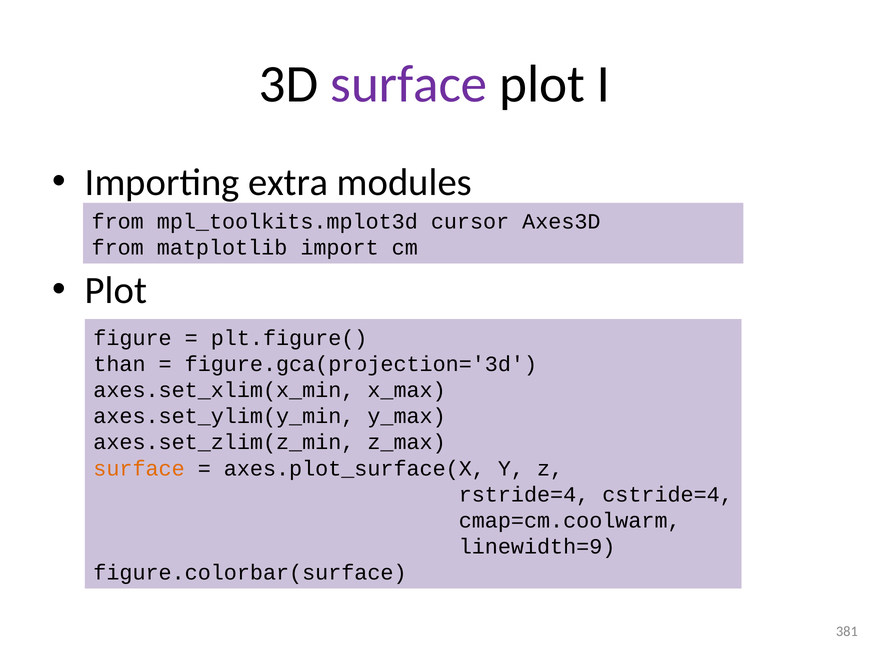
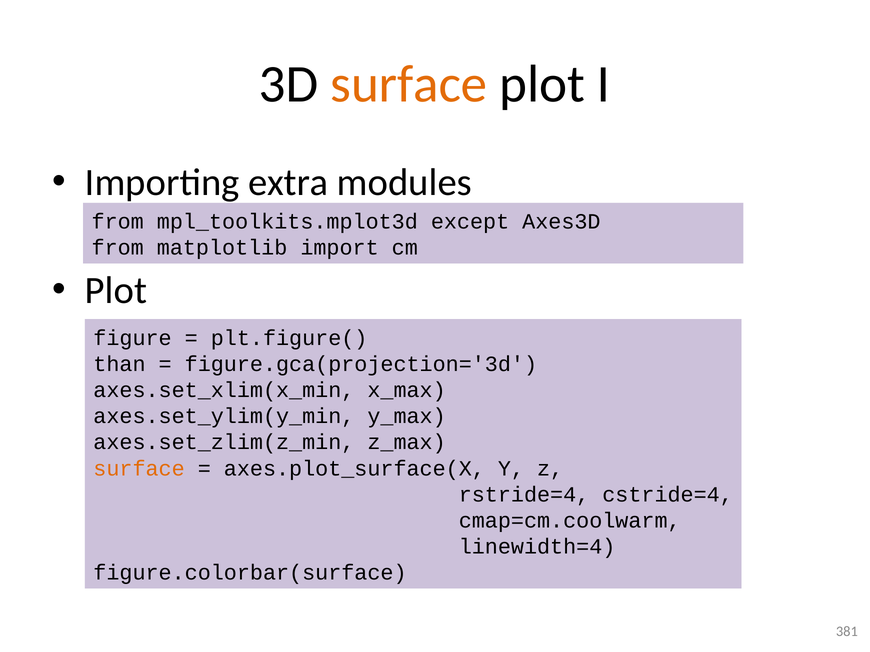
surface at (409, 84) colour: purple -> orange
cursor: cursor -> except
linewidth=9: linewidth=9 -> linewidth=4
